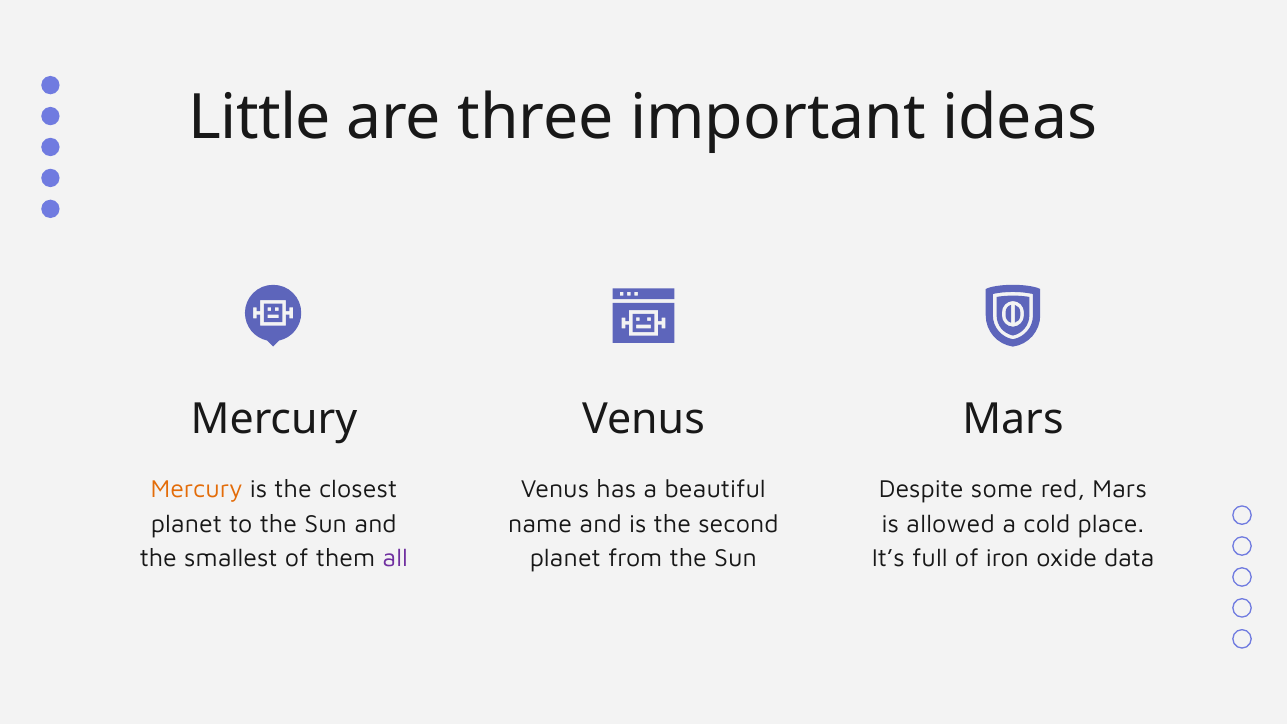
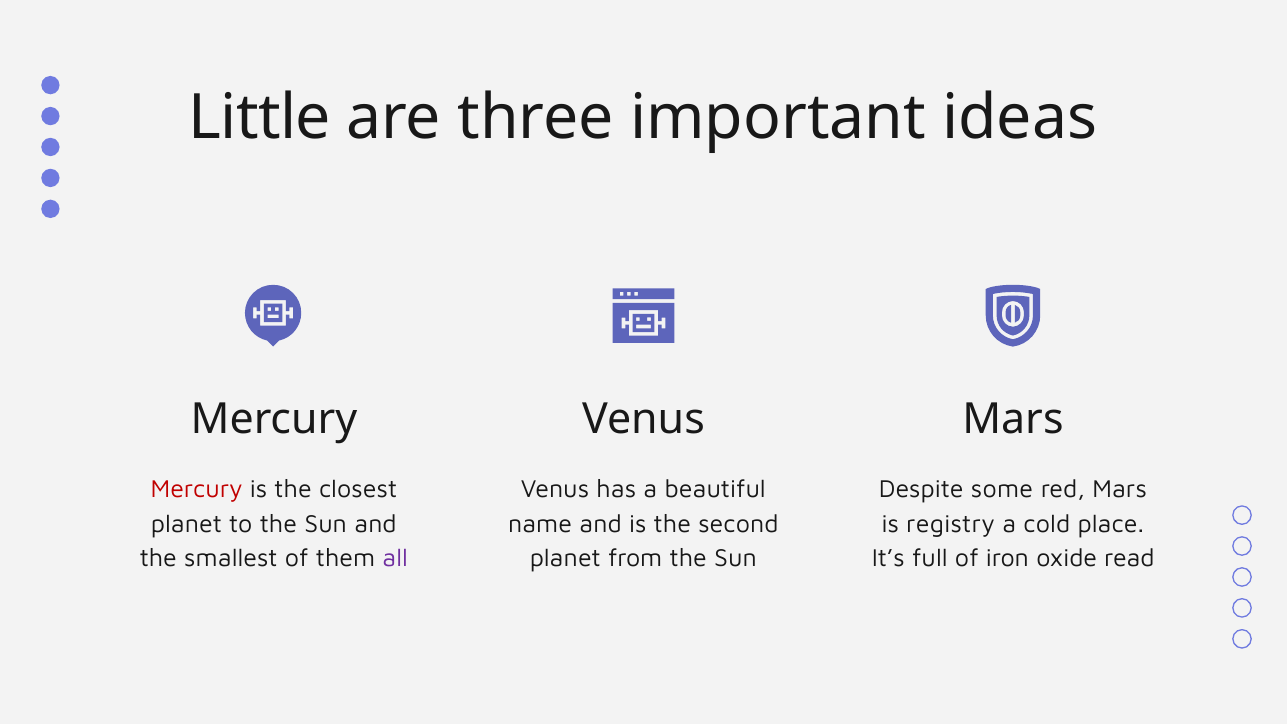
Mercury at (197, 490) colour: orange -> red
allowed: allowed -> registry
data: data -> read
